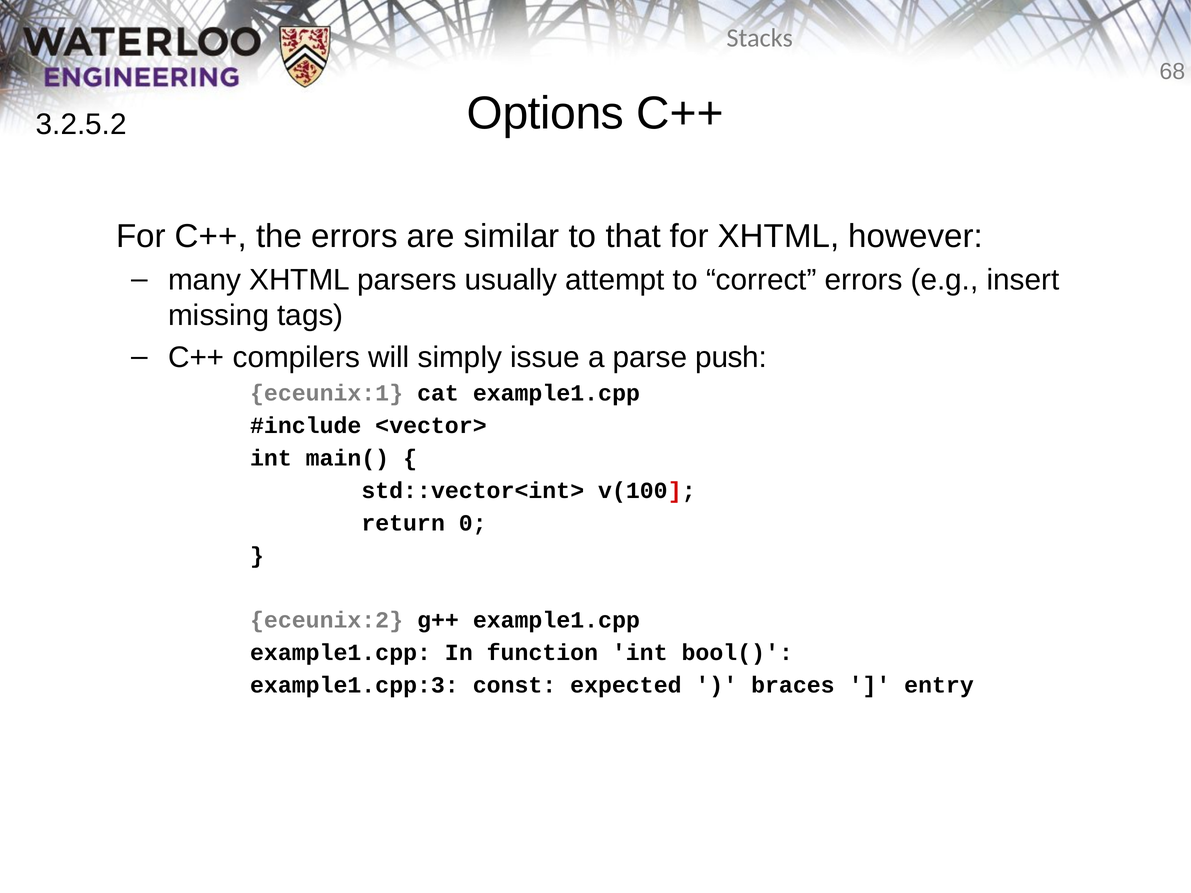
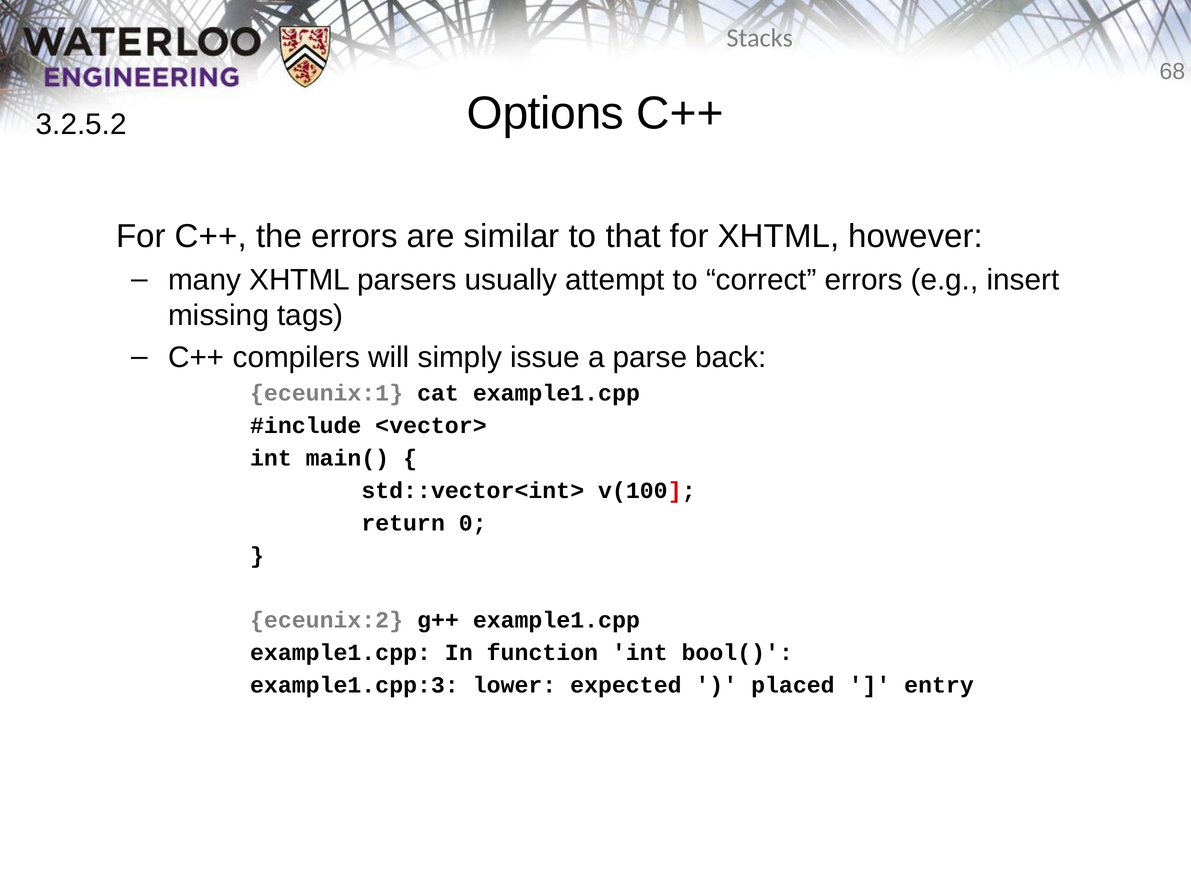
push: push -> back
const: const -> lower
braces: braces -> placed
